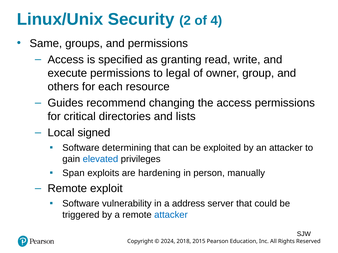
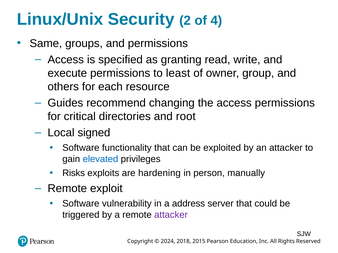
legal: legal -> least
lists: lists -> root
determining: determining -> functionality
Span: Span -> Risks
attacker at (171, 215) colour: blue -> purple
